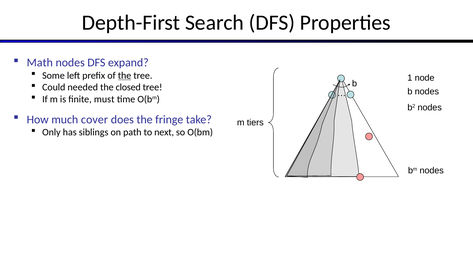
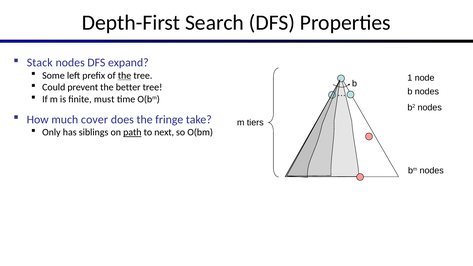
Math: Math -> Stack
needed: needed -> prevent
closed: closed -> better
path underline: none -> present
